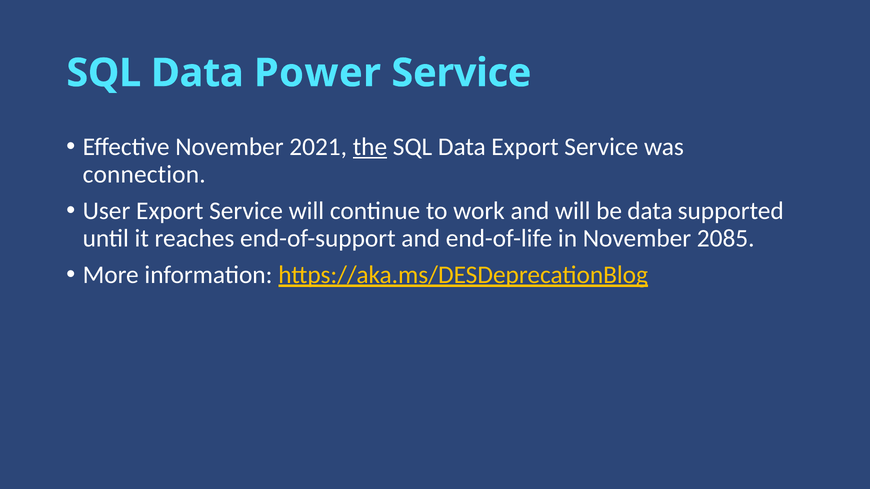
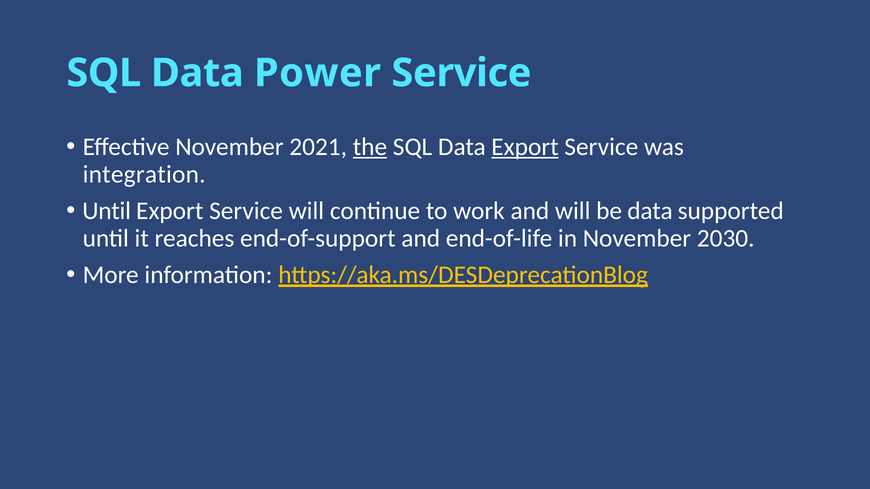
Export at (525, 147) underline: none -> present
connection: connection -> integration
User at (106, 211): User -> Until
2085: 2085 -> 2030
